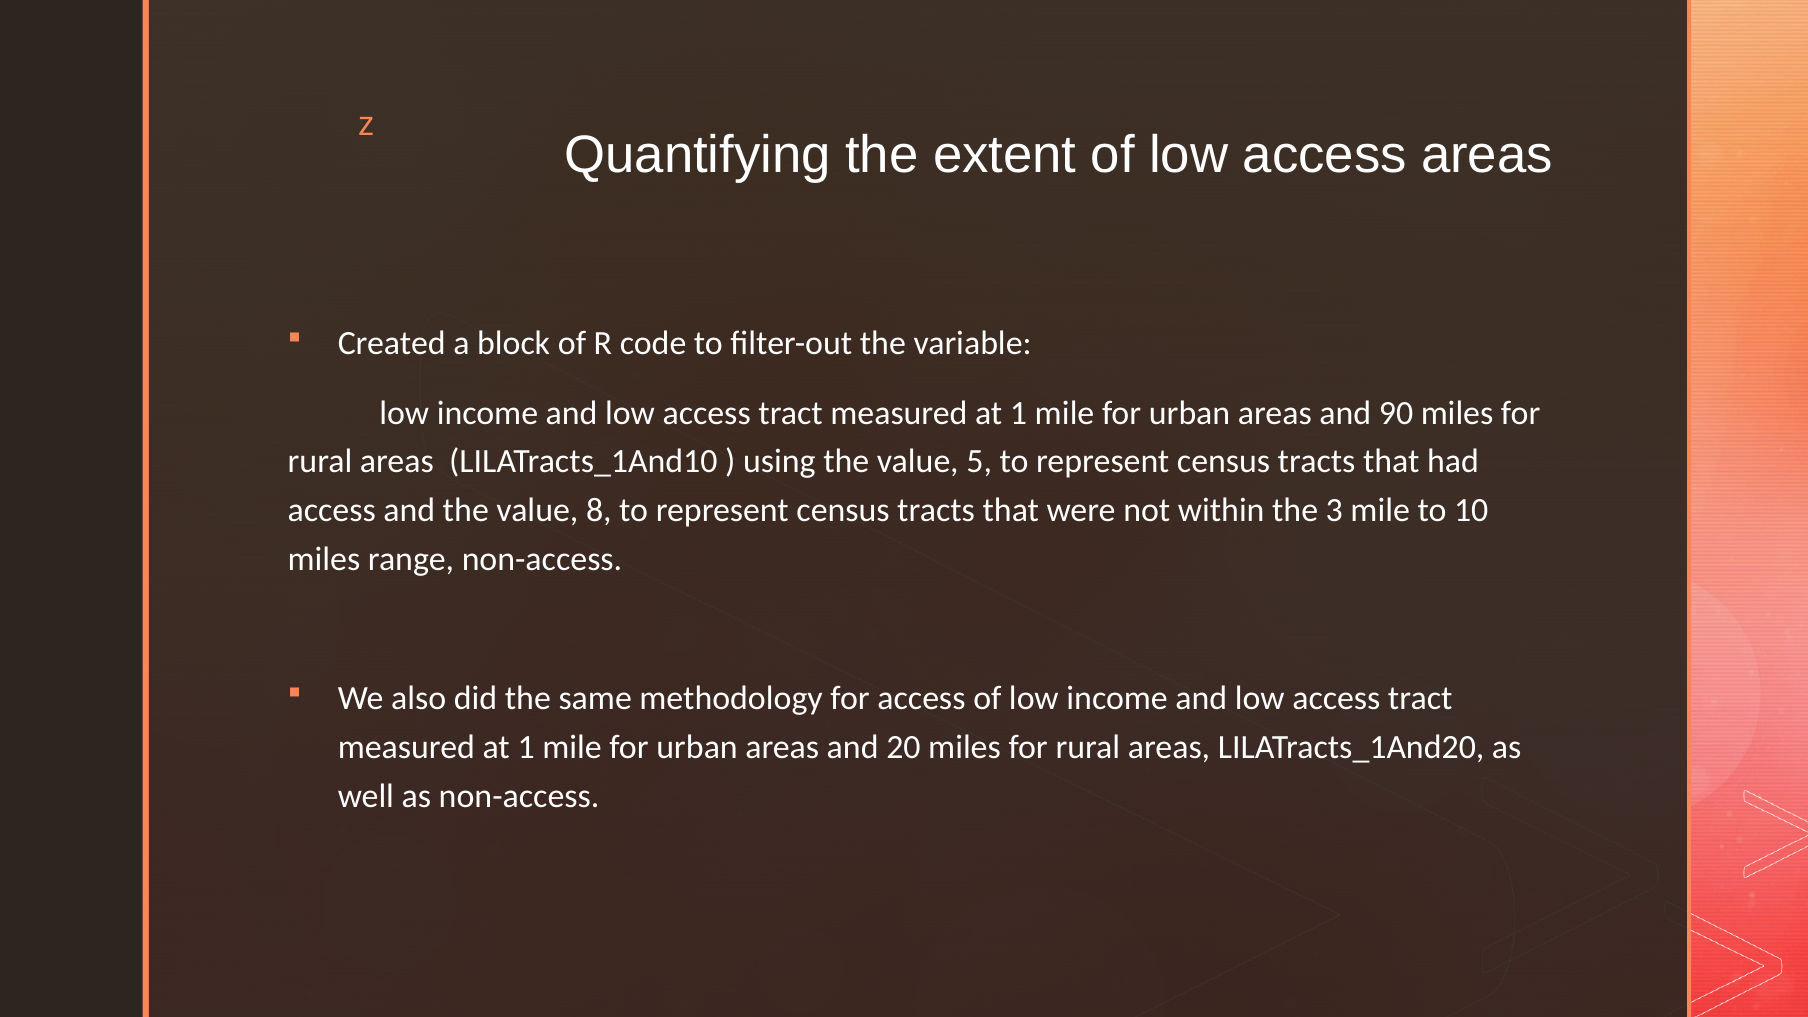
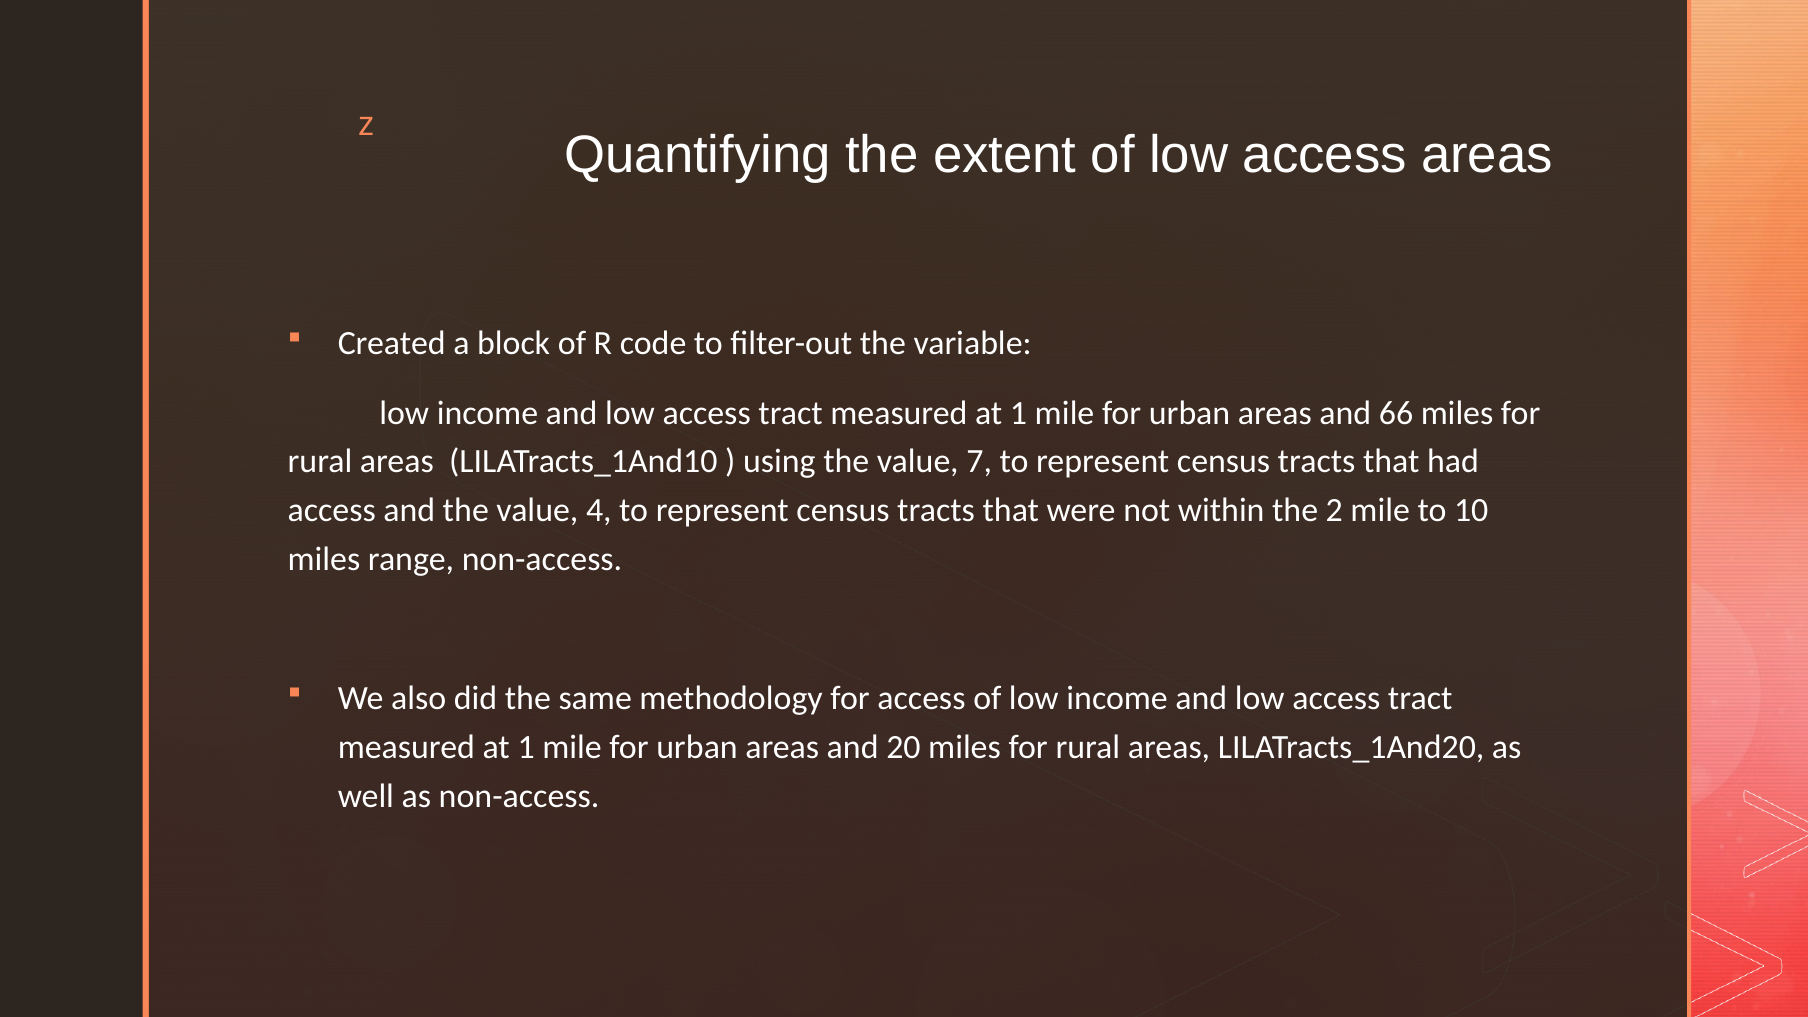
90: 90 -> 66
5: 5 -> 7
8: 8 -> 4
3: 3 -> 2
